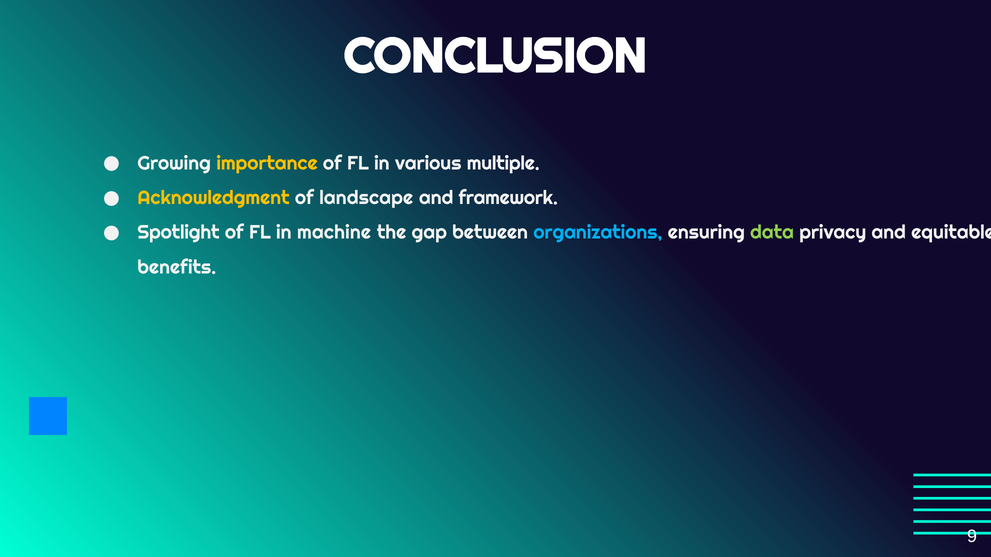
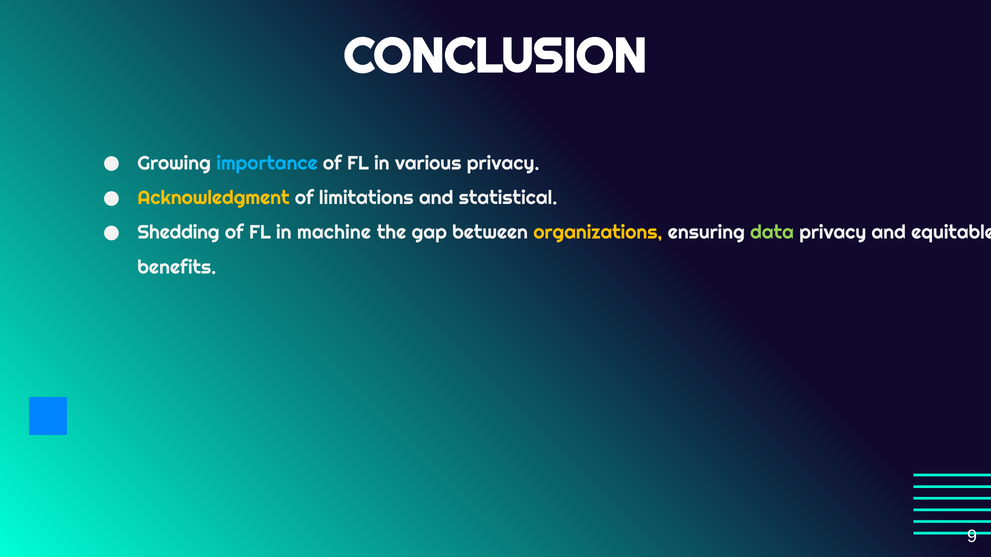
importance colour: yellow -> light blue
various multiple: multiple -> privacy
landscape: landscape -> limitations
framework: framework -> statistical
Spotlight: Spotlight -> Shedding
organizations colour: light blue -> yellow
